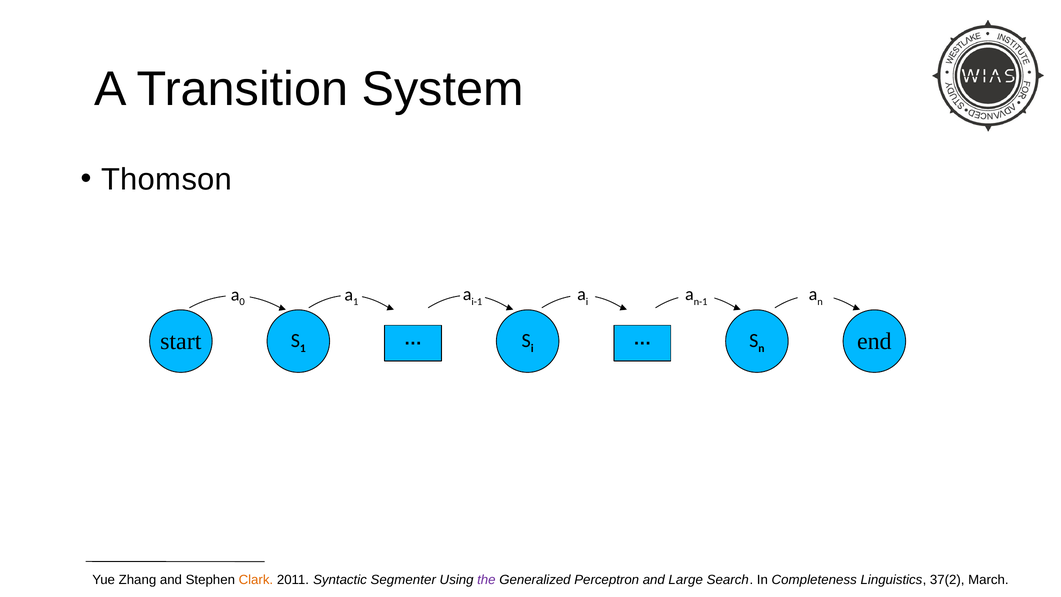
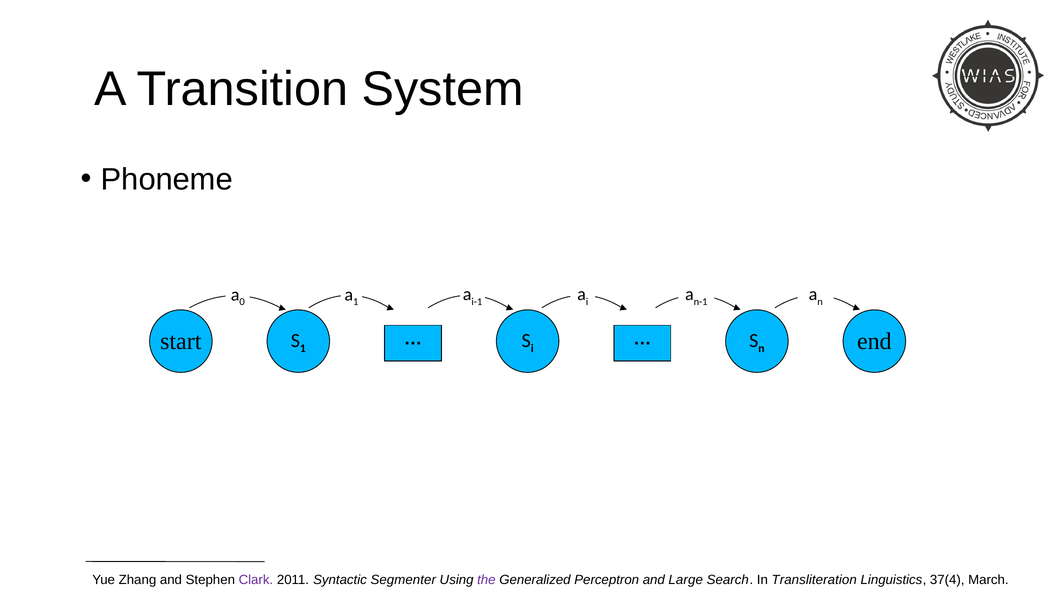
Thomson: Thomson -> Phoneme
Clark colour: orange -> purple
Completeness: Completeness -> Transliteration
37(2: 37(2 -> 37(4
